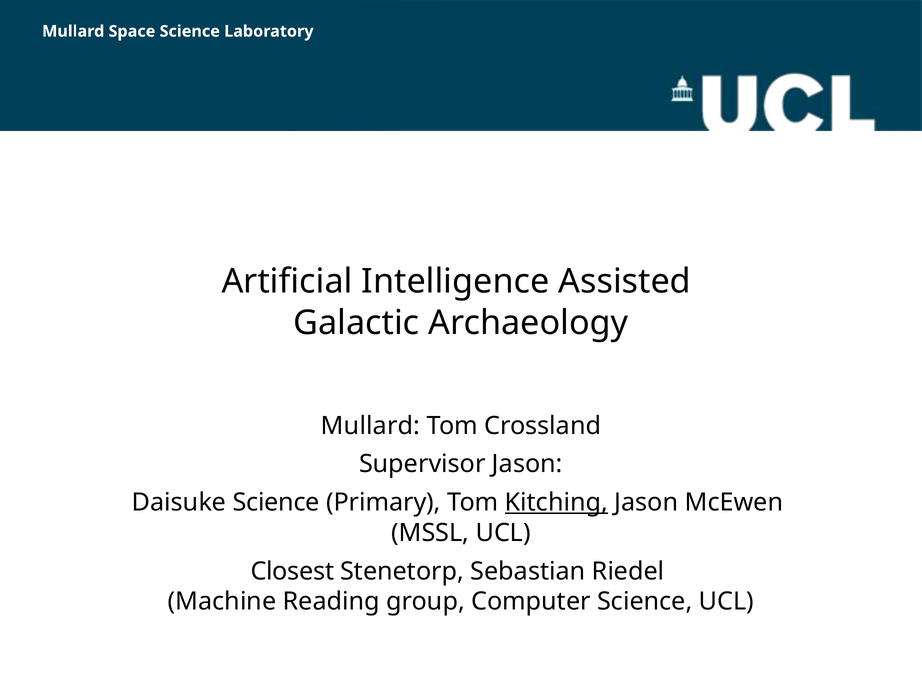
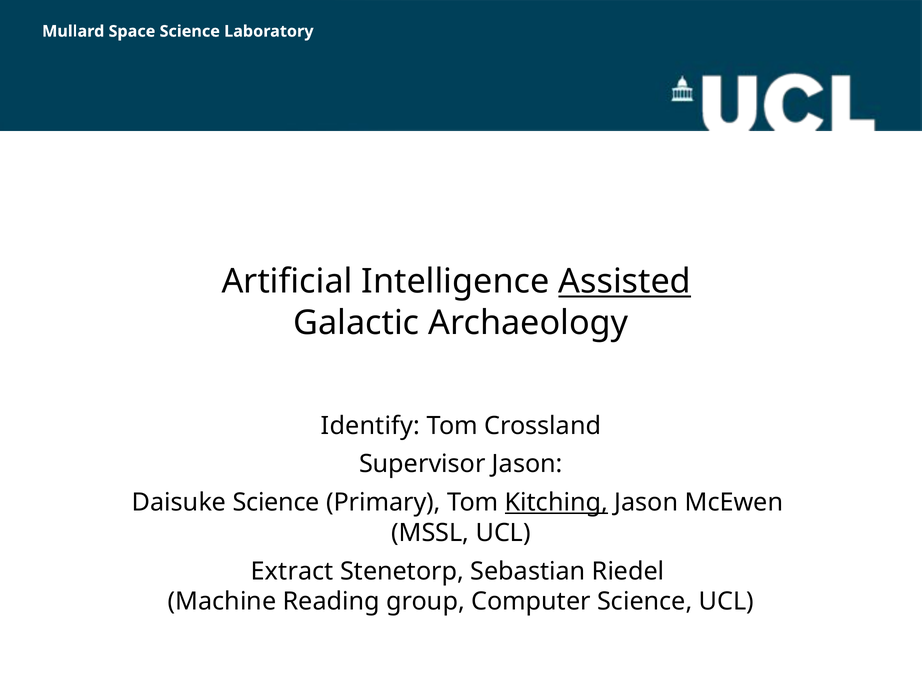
Assisted underline: none -> present
Mullard at (370, 425): Mullard -> Identify
Closest: Closest -> Extract
